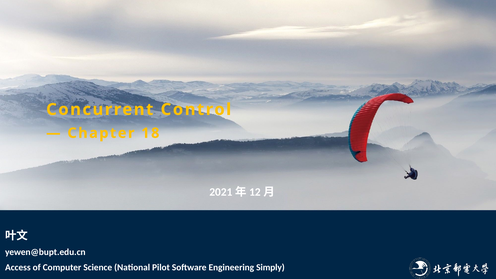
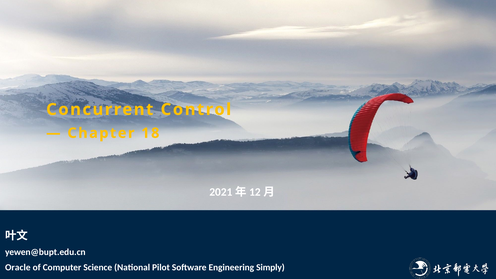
Access: Access -> Oracle
